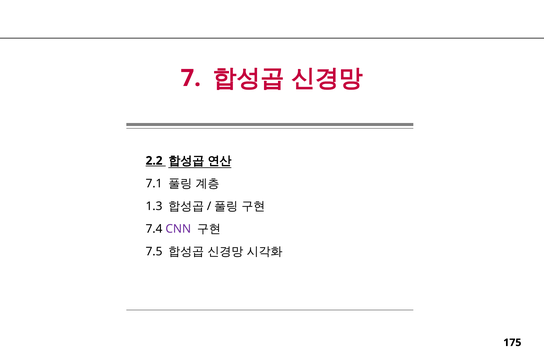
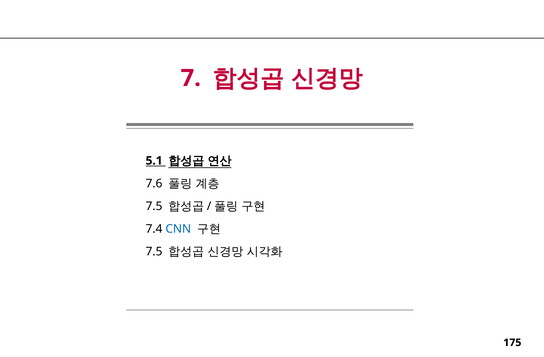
2.2: 2.2 -> 5.1
7.1: 7.1 -> 7.6
1.3 at (154, 206): 1.3 -> 7.5
CNN colour: purple -> blue
